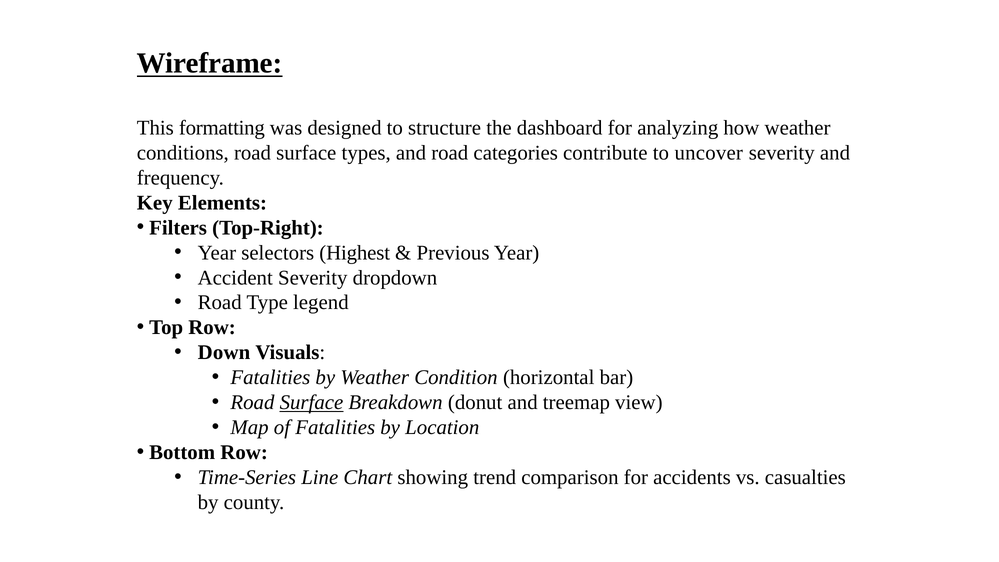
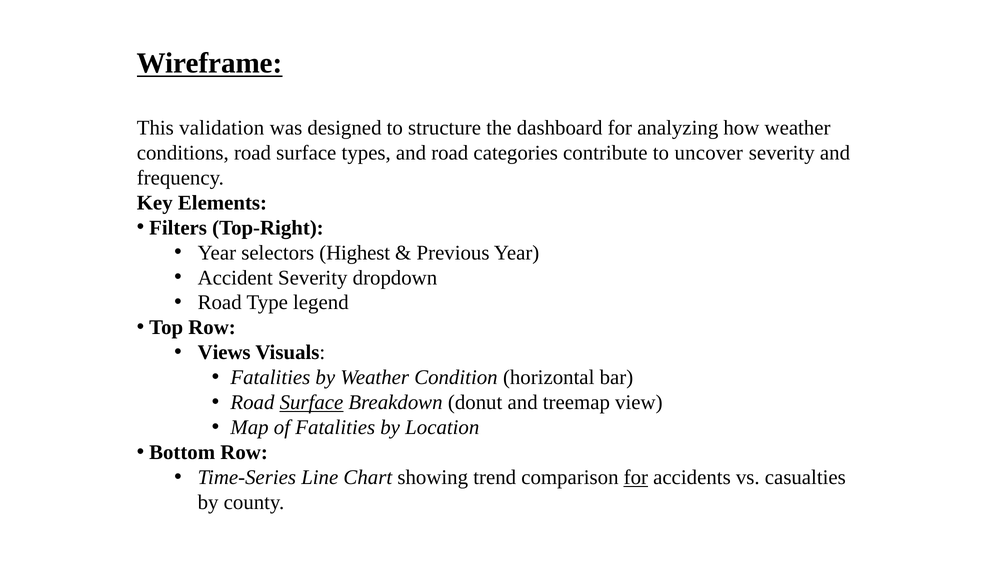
formatting: formatting -> validation
Down: Down -> Views
for at (636, 477) underline: none -> present
